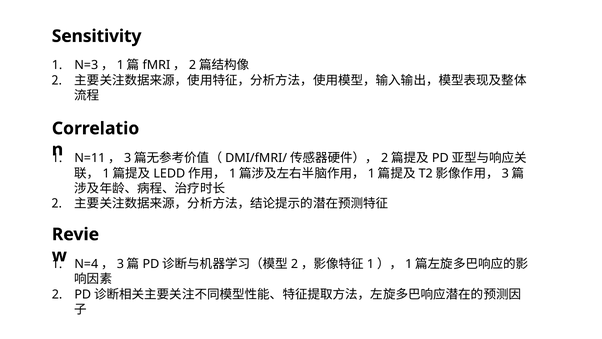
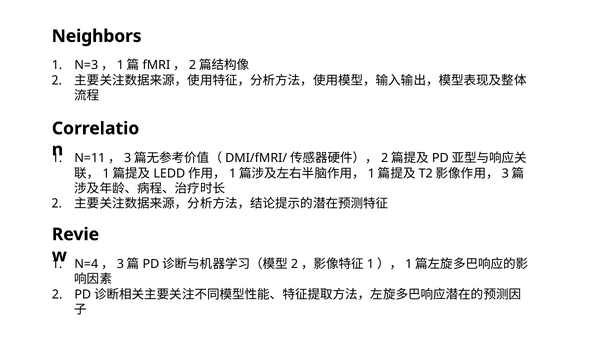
Sensitivity: Sensitivity -> Neighbors
